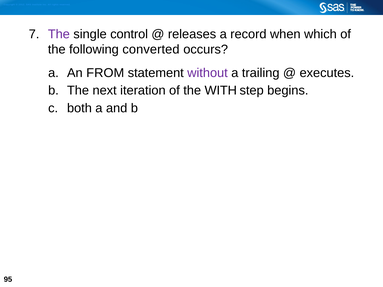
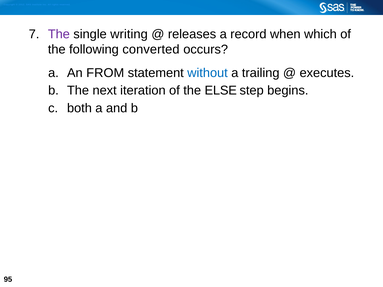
control: control -> writing
without colour: purple -> blue
WITH: WITH -> ELSE
